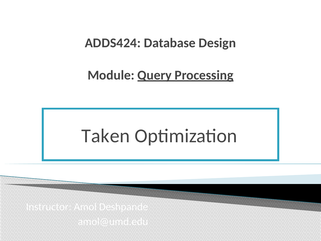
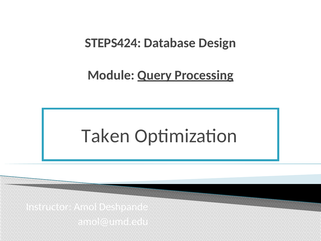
ADDS424: ADDS424 -> STEPS424
